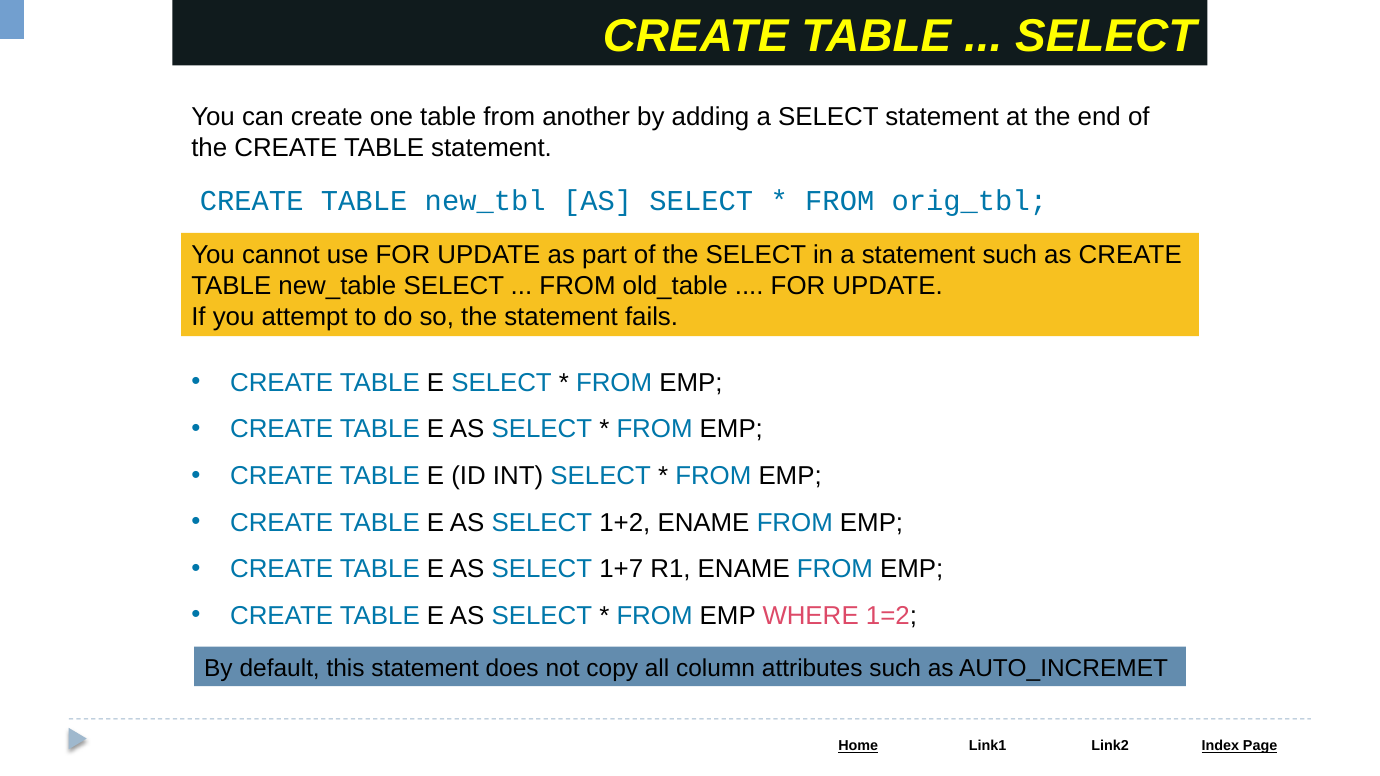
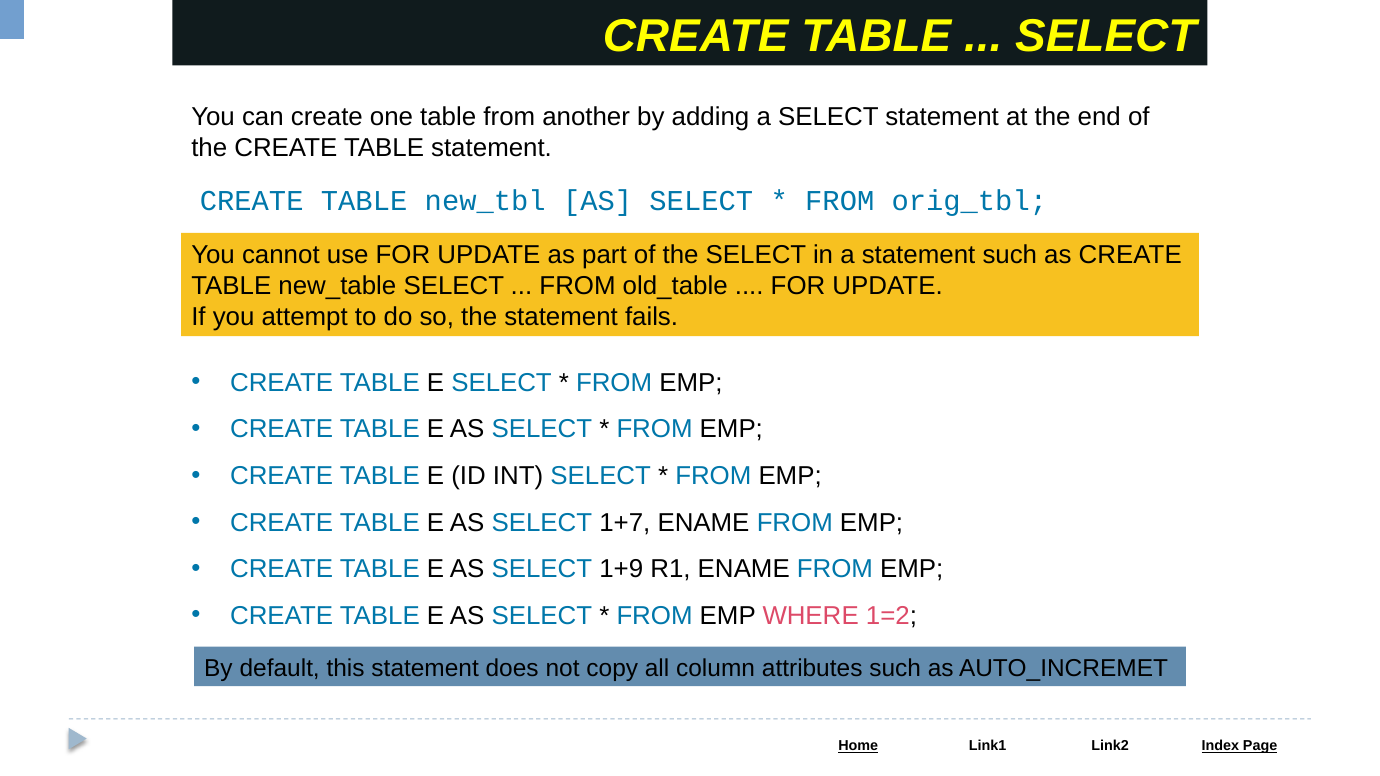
1+2: 1+2 -> 1+7
1+7: 1+7 -> 1+9
